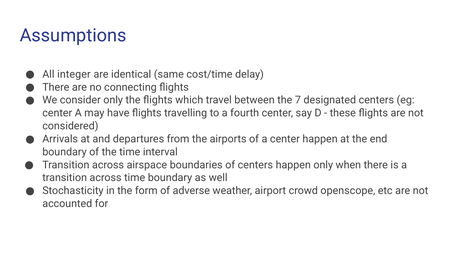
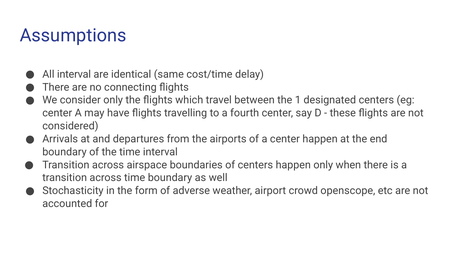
All integer: integer -> interval
7: 7 -> 1
